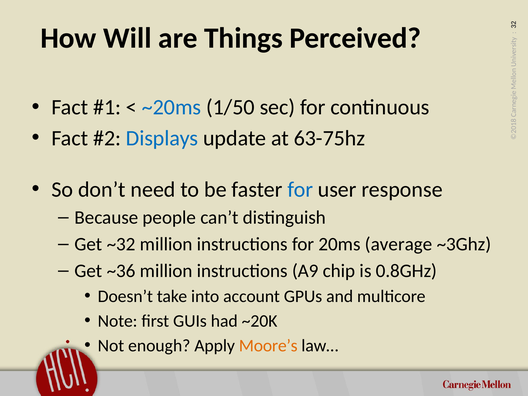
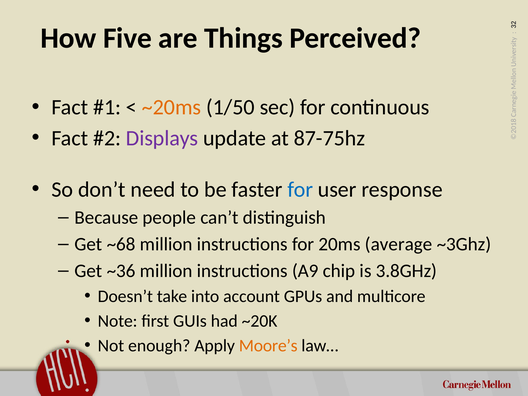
Will: Will -> Five
~20ms colour: blue -> orange
Displays colour: blue -> purple
63-75hz: 63-75hz -> 87-75hz
~32: ~32 -> ~68
0.8GHz: 0.8GHz -> 3.8GHz
